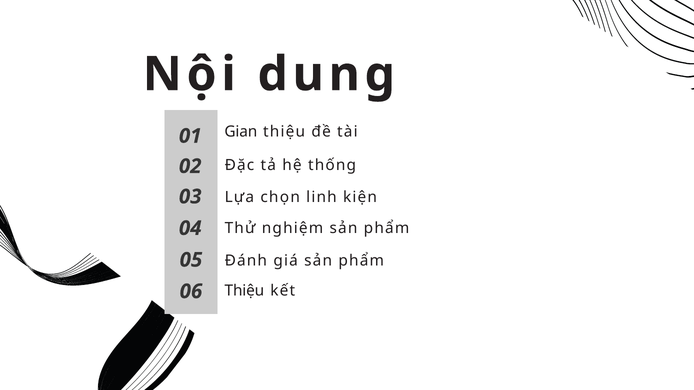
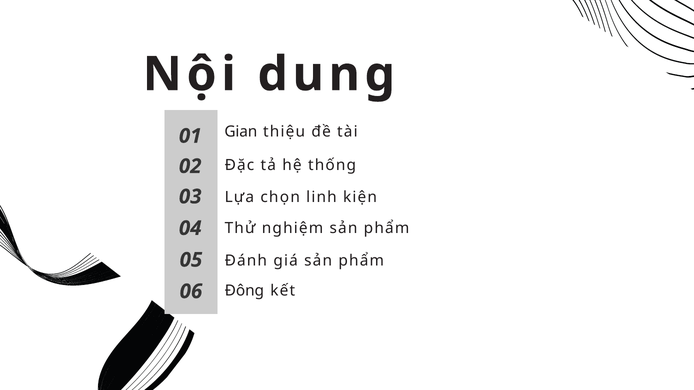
Thiệu at (244, 291): Thiệu -> Đông
